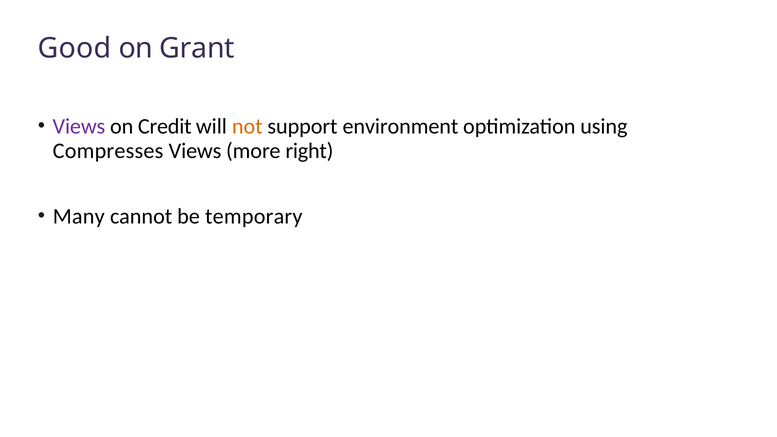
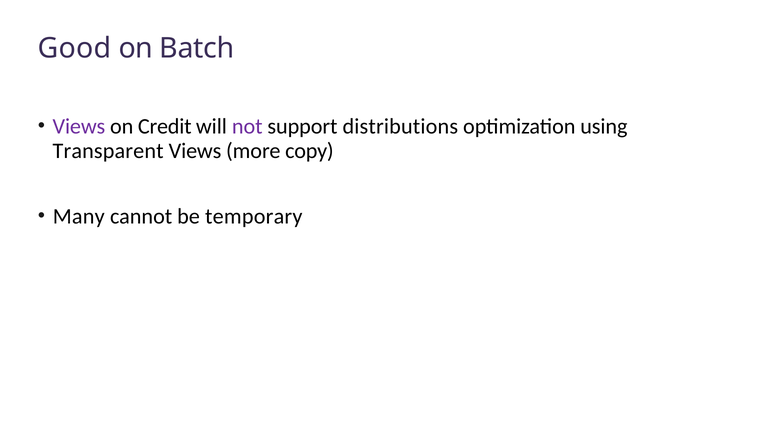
Grant: Grant -> Batch
not colour: orange -> purple
environment: environment -> distributions
Compresses: Compresses -> Transparent
right: right -> copy
